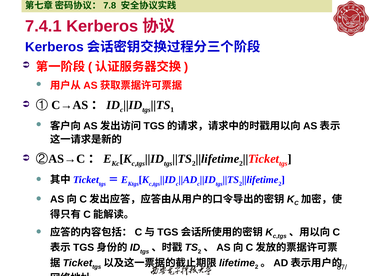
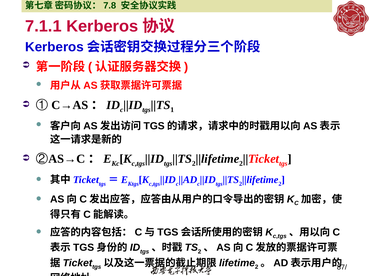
7.4.1: 7.4.1 -> 7.1.1
